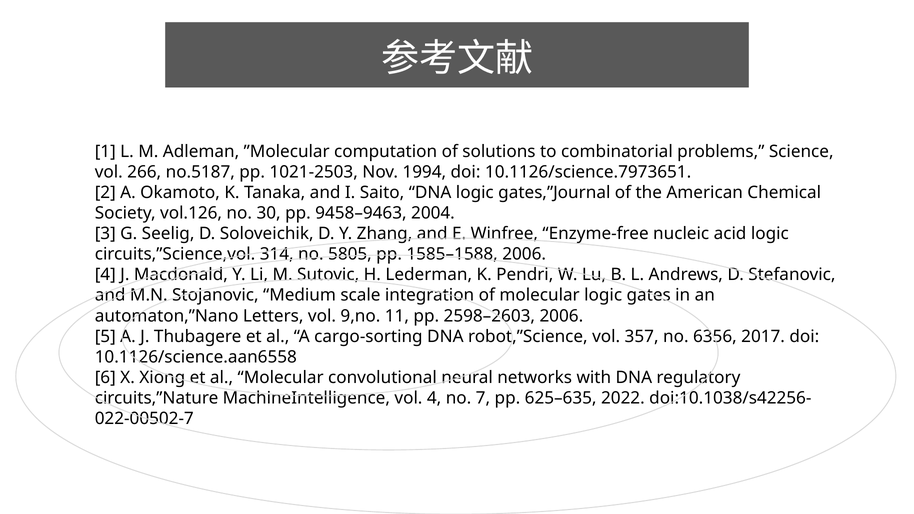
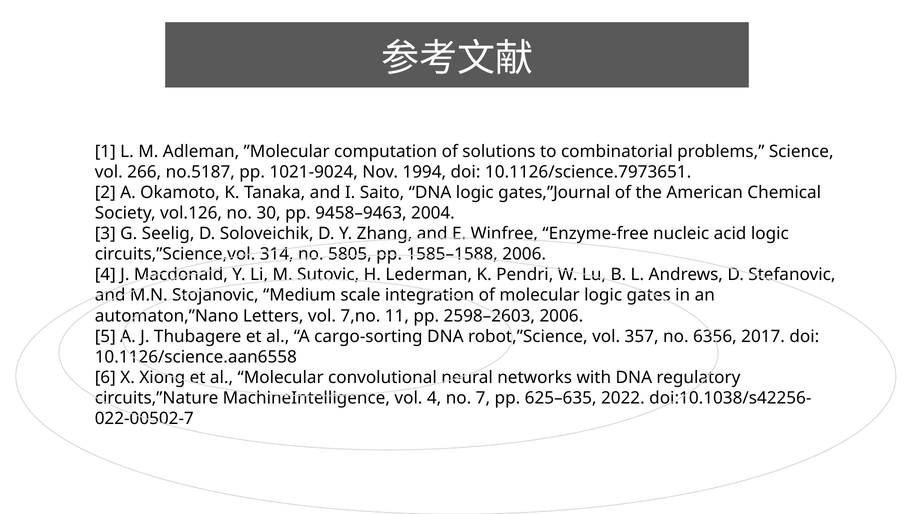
1021-2503: 1021-2503 -> 1021-9024
9,no: 9,no -> 7,no
